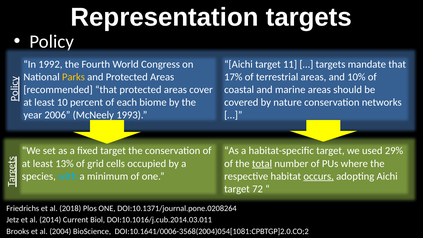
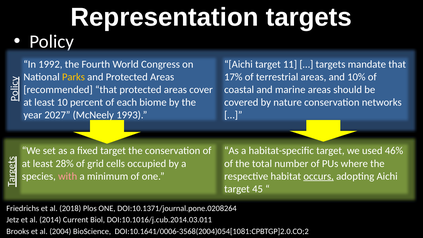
2006: 2006 -> 2027
29%: 29% -> 46%
13%: 13% -> 28%
total underline: present -> none
with colour: light blue -> pink
72: 72 -> 45
